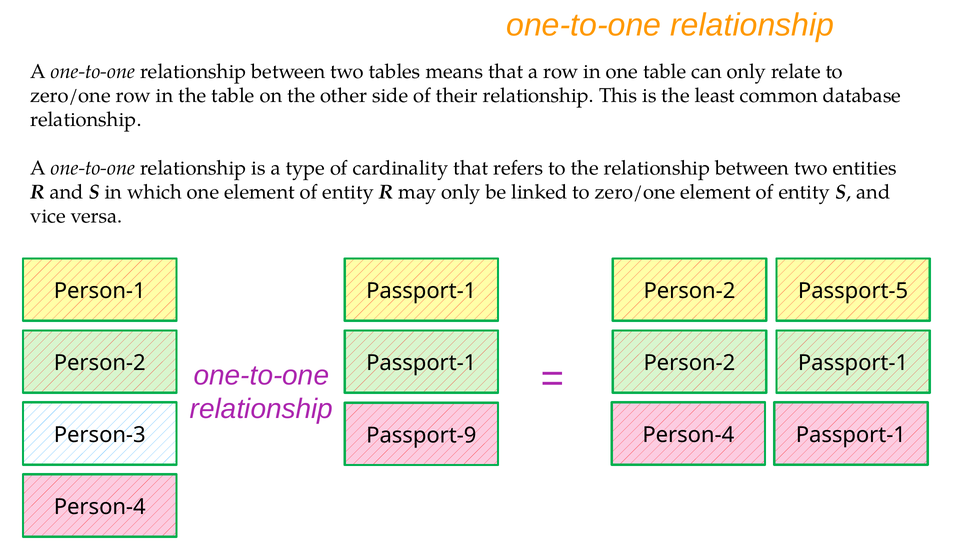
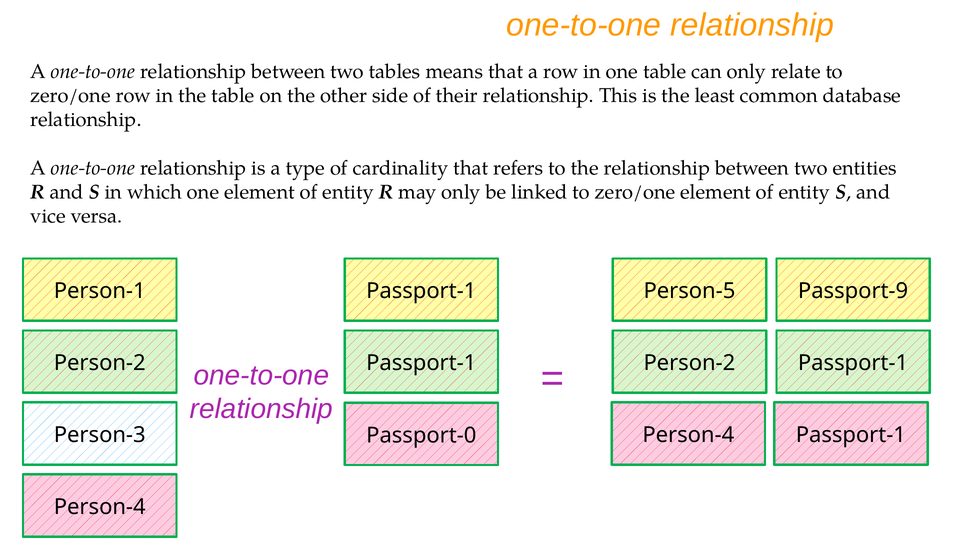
Person-1 Passport-1 Person-2: Person-2 -> Person-5
Passport-5: Passport-5 -> Passport-9
Passport-9: Passport-9 -> Passport-0
